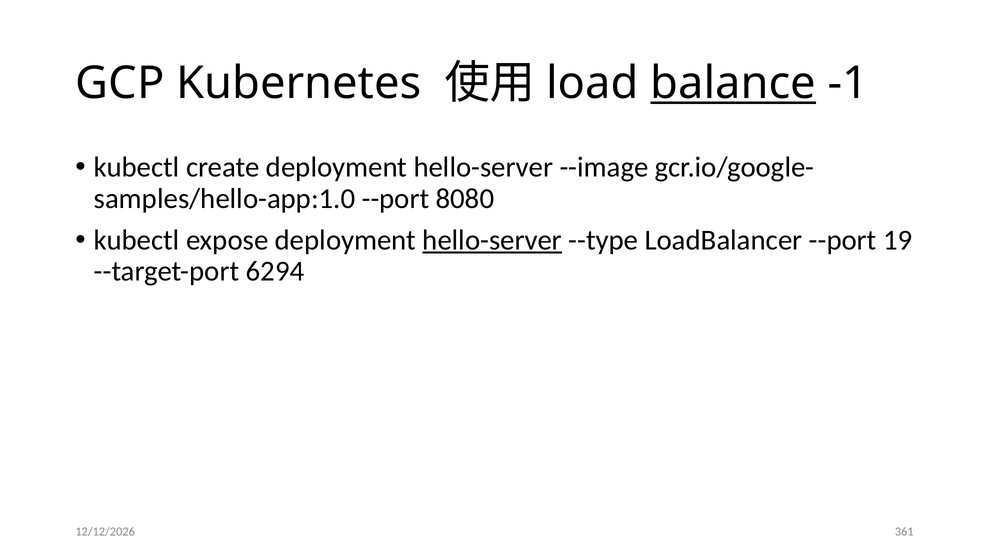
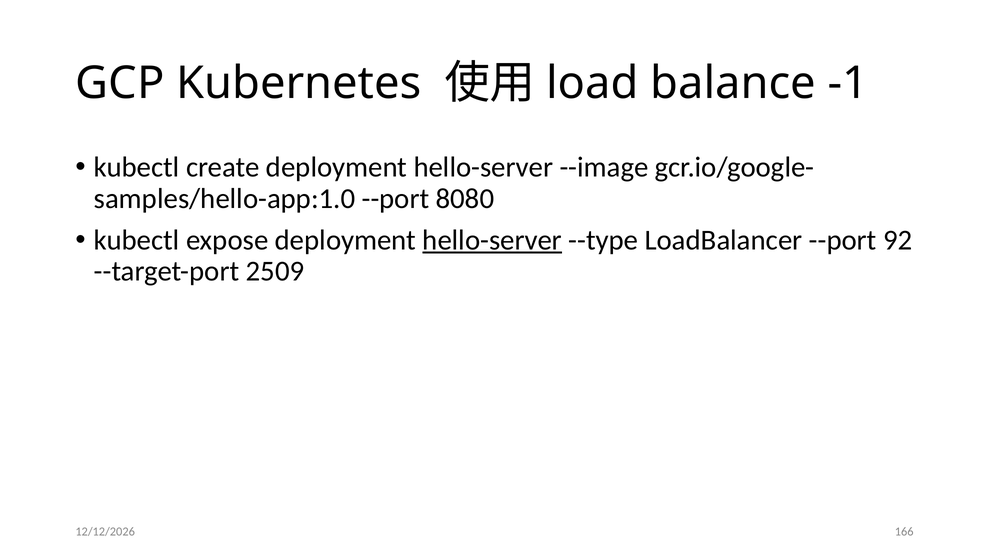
balance underline: present -> none
19: 19 -> 92
6294: 6294 -> 2509
361: 361 -> 166
